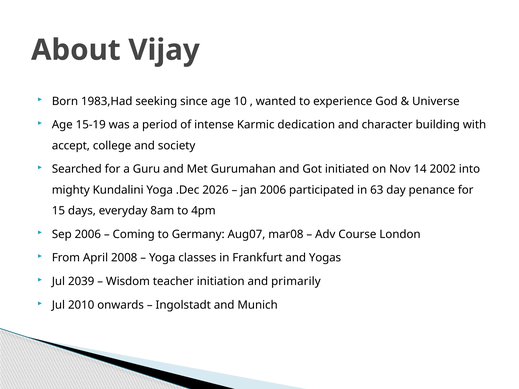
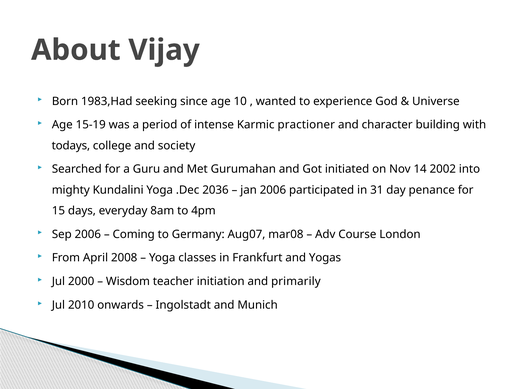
dedication: dedication -> practioner
accept: accept -> todays
2026: 2026 -> 2036
63: 63 -> 31
2039: 2039 -> 2000
